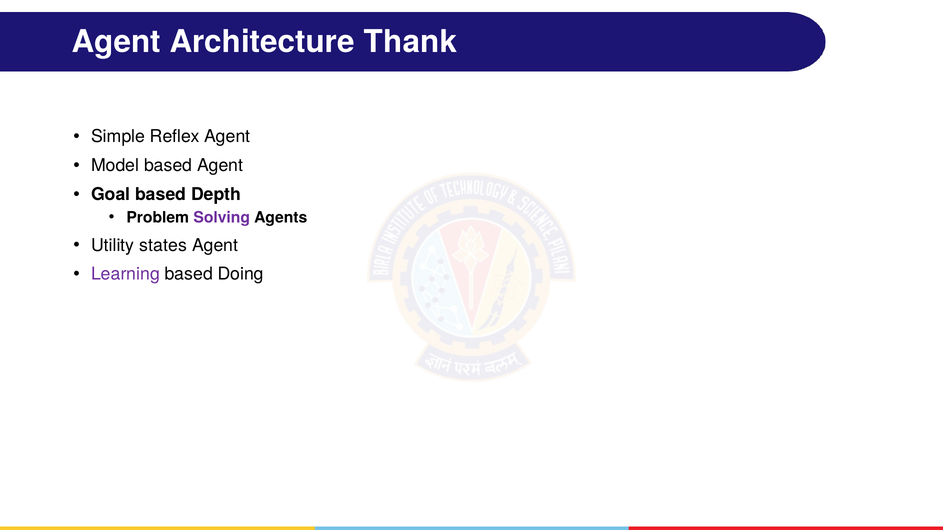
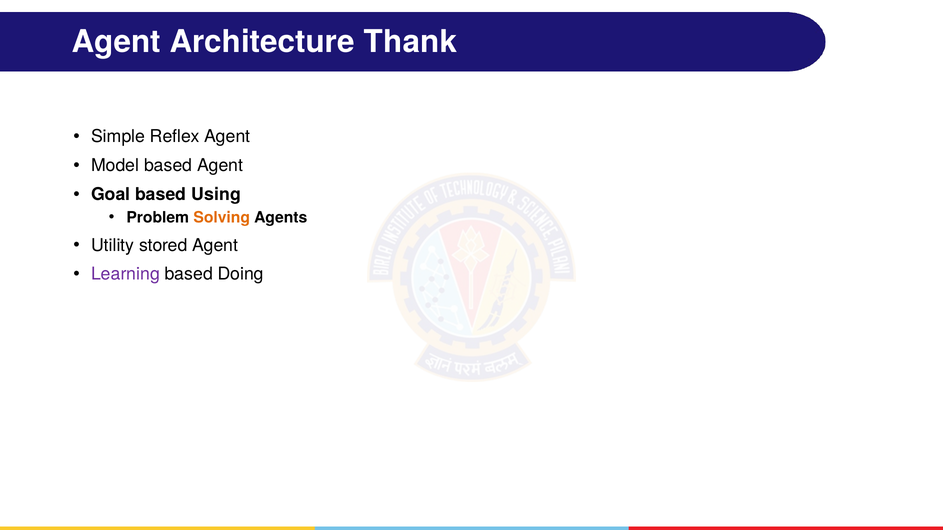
Depth: Depth -> Using
Solving colour: purple -> orange
states: states -> stored
